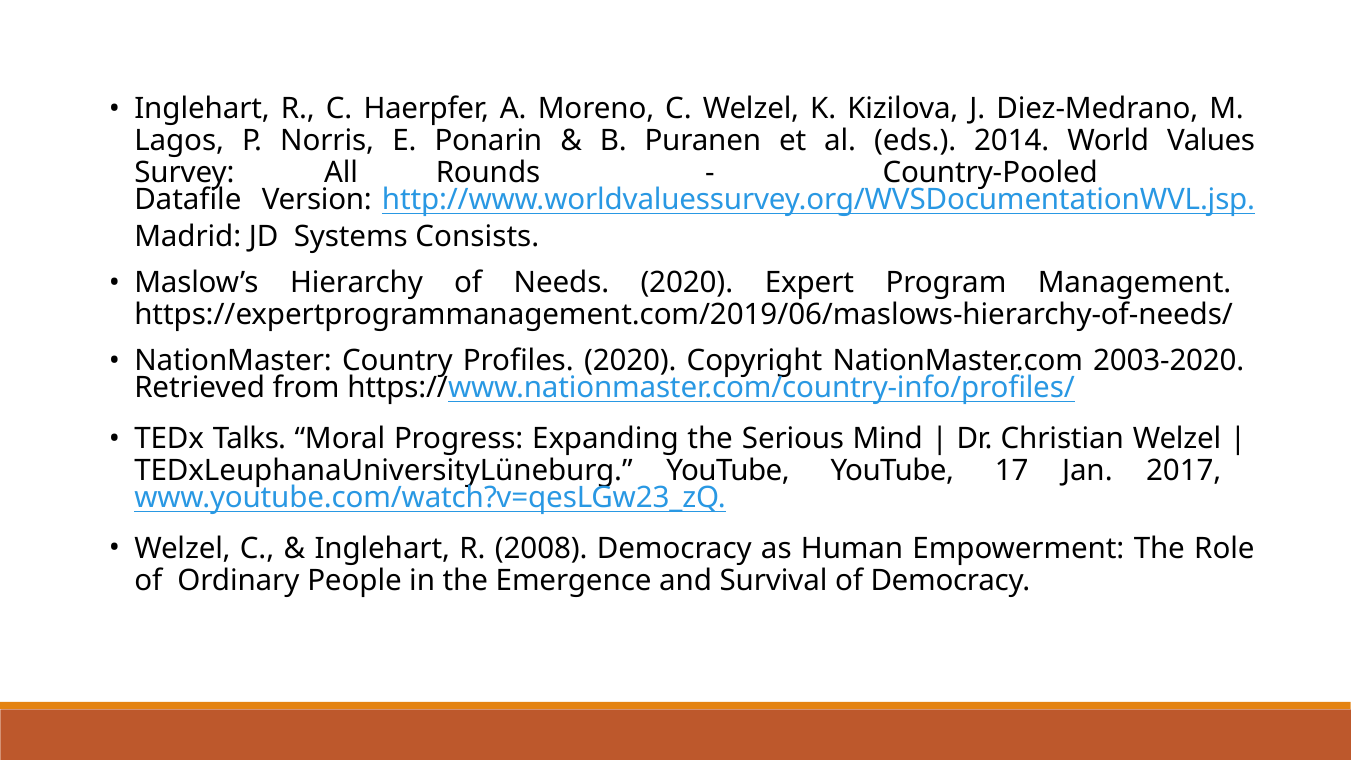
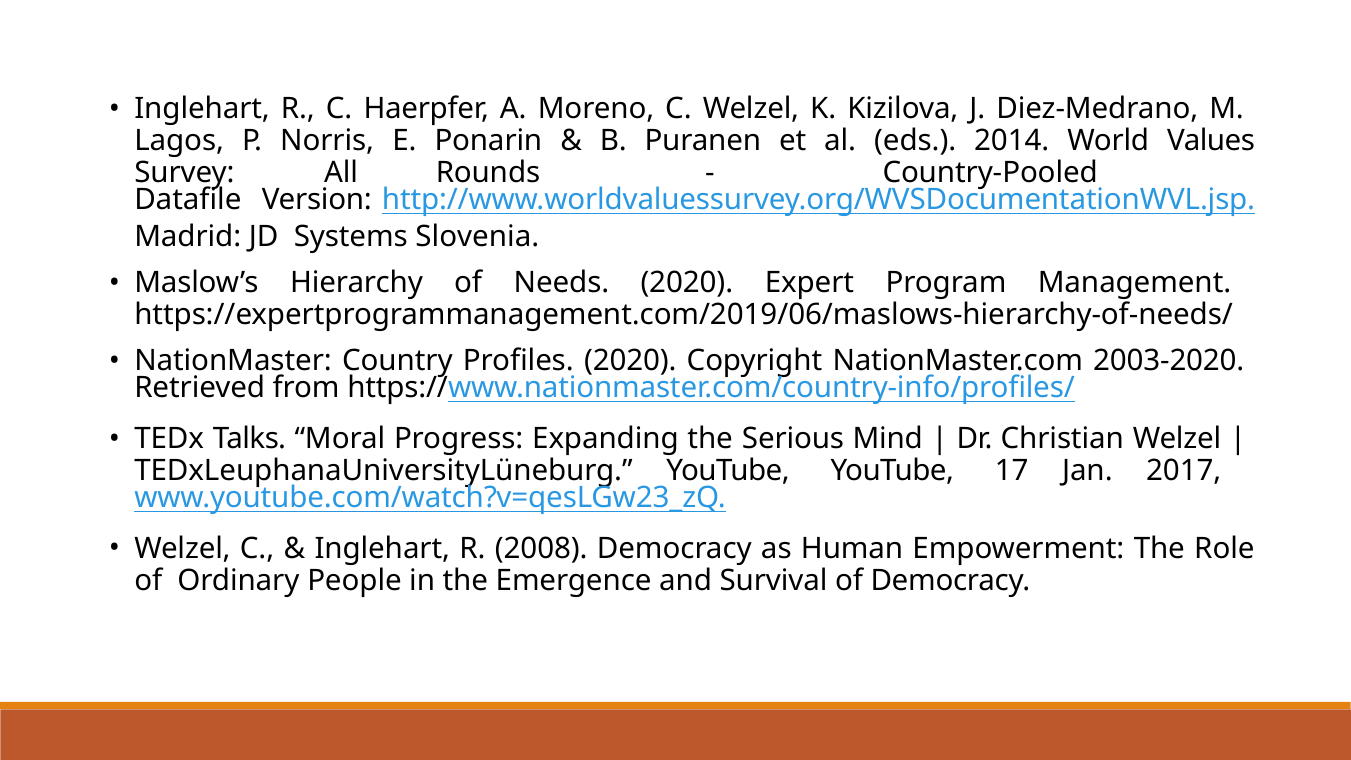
Consists: Consists -> Slovenia
